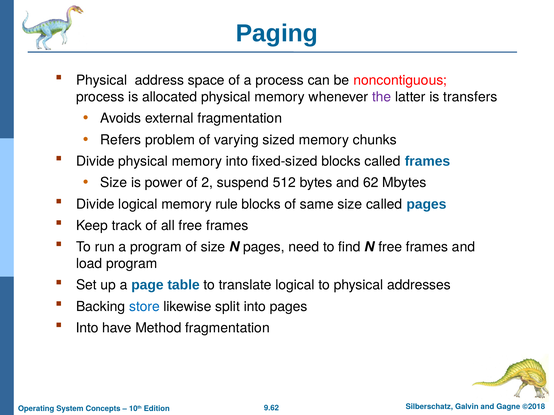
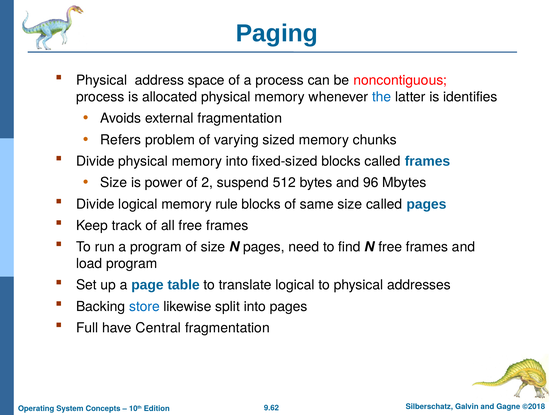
the colour: purple -> blue
transfers: transfers -> identifies
62: 62 -> 96
Into at (87, 328): Into -> Full
Method: Method -> Central
